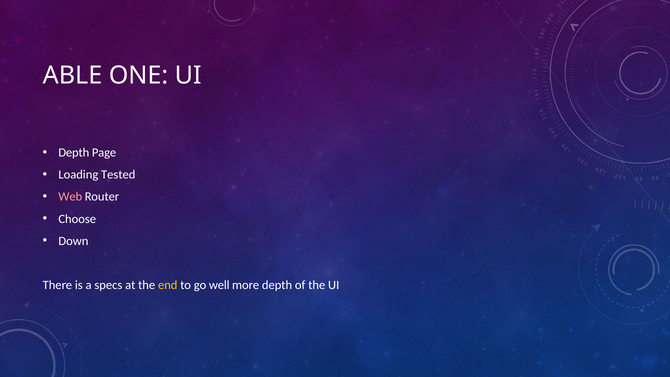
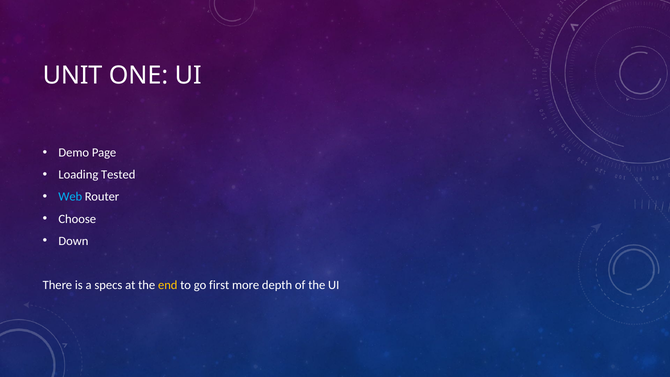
ABLE: ABLE -> UNIT
Depth at (74, 153): Depth -> Demo
Web colour: pink -> light blue
well: well -> first
